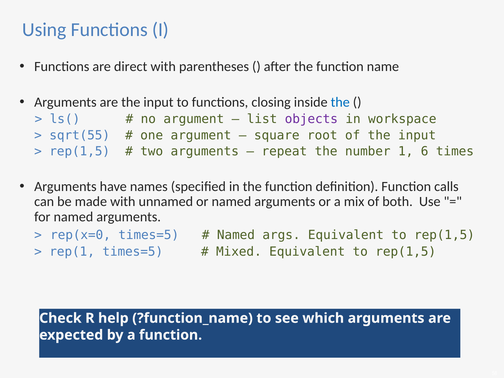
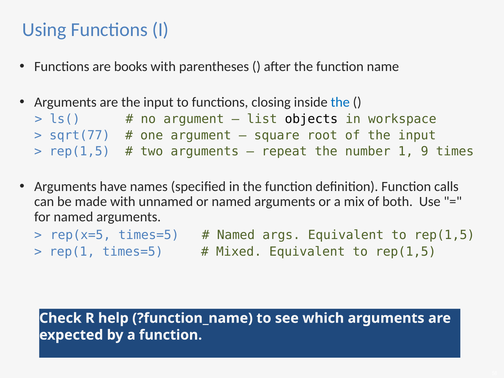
direct: direct -> books
objects colour: purple -> black
sqrt(55: sqrt(55 -> sqrt(77
6: 6 -> 9
rep(x=0: rep(x=0 -> rep(x=5
